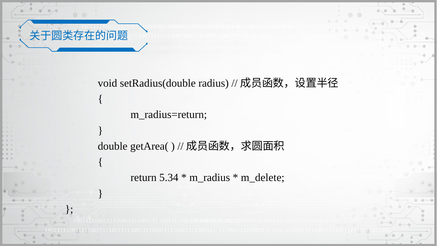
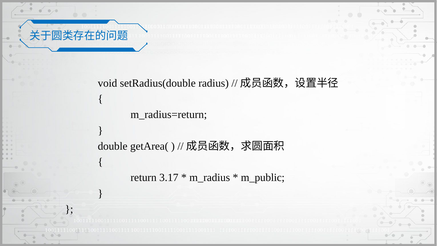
5.34: 5.34 -> 3.17
m_delete: m_delete -> m_public
